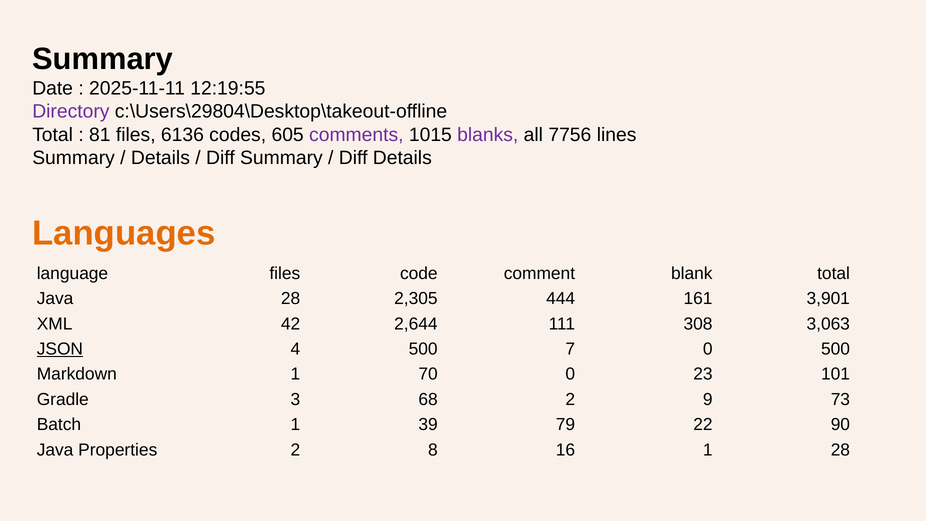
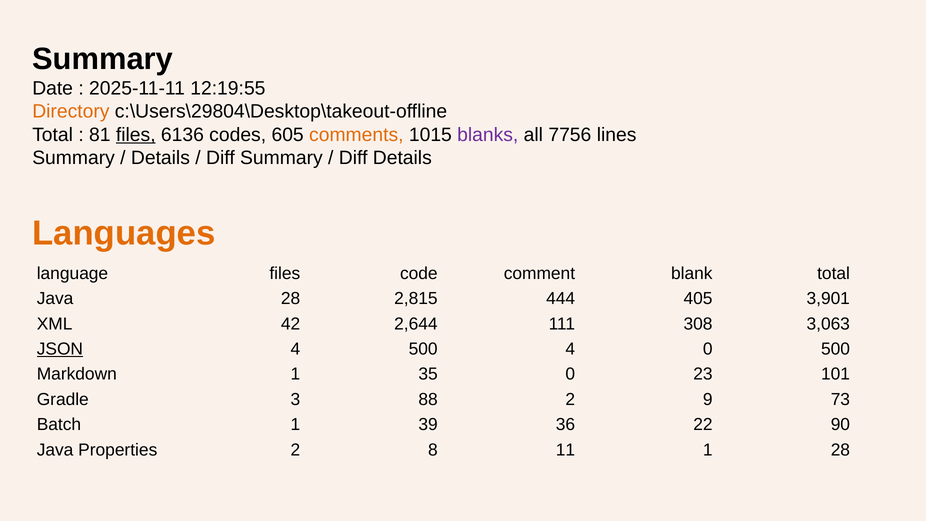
Directory colour: purple -> orange
files at (136, 135) underline: none -> present
comments colour: purple -> orange
2,305: 2,305 -> 2,815
161: 161 -> 405
500 7: 7 -> 4
70: 70 -> 35
68: 68 -> 88
79: 79 -> 36
16: 16 -> 11
